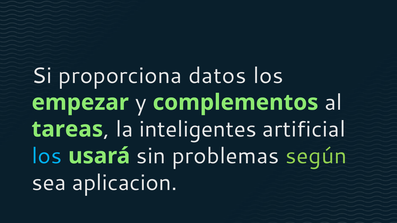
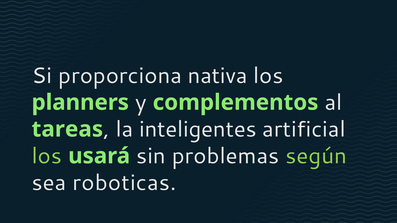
datos: datos -> nativa
empezar: empezar -> planners
los at (47, 156) colour: light blue -> light green
aplicacion: aplicacion -> roboticas
